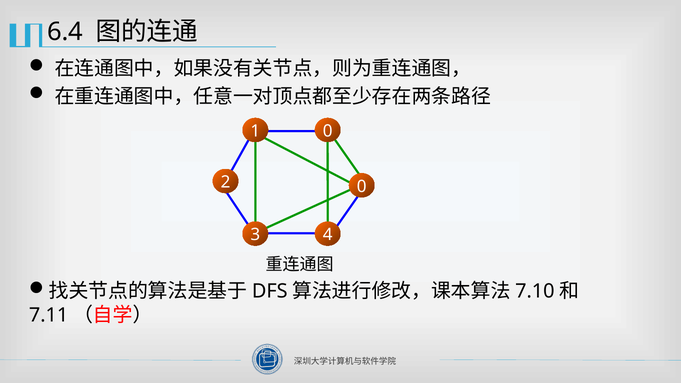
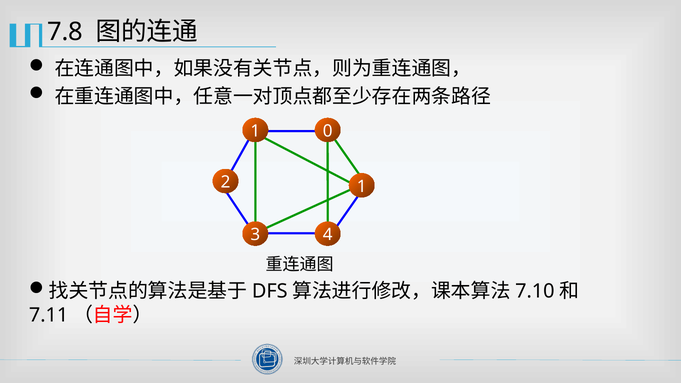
6.4: 6.4 -> 7.8
2 0: 0 -> 1
